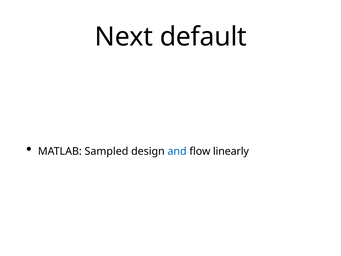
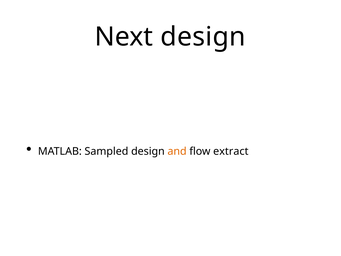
Next default: default -> design
and colour: blue -> orange
linearly: linearly -> extract
